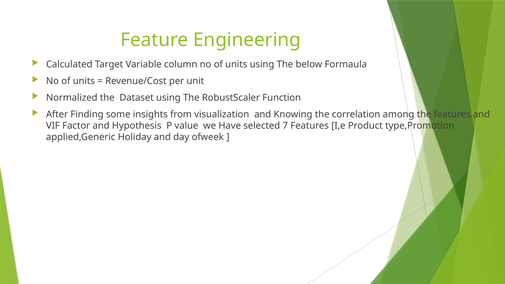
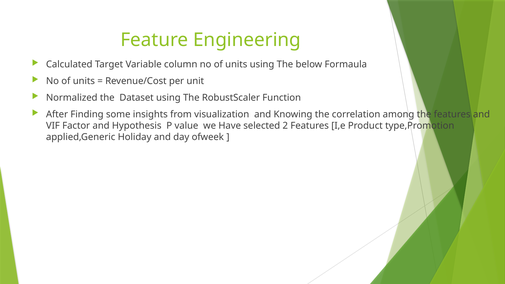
7: 7 -> 2
